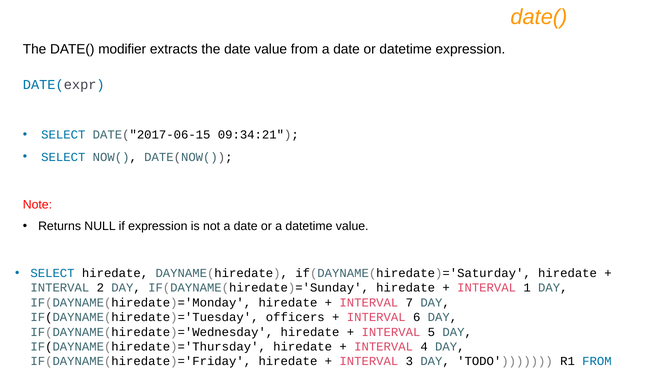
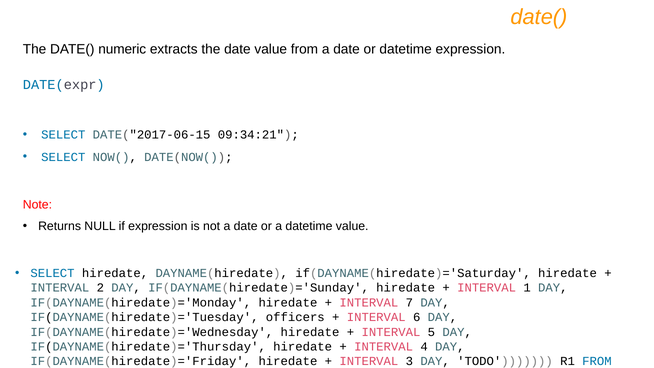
modifier: modifier -> numeric
